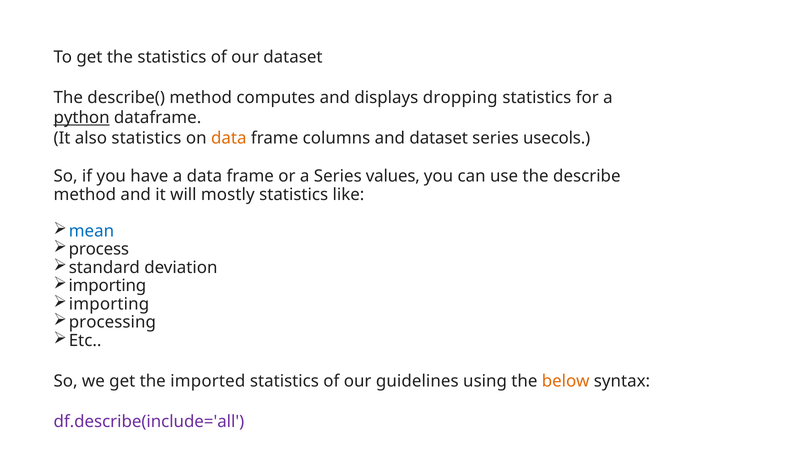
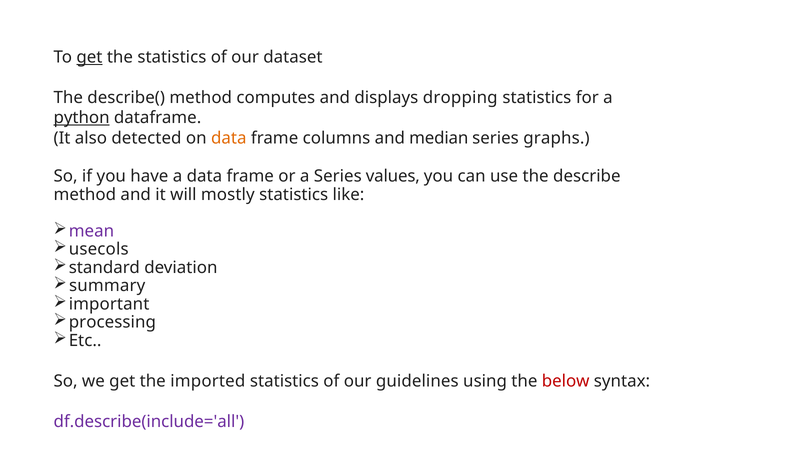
get at (89, 57) underline: none -> present
also statistics: statistics -> detected
and dataset: dataset -> median
usecols: usecols -> graphs
mean colour: blue -> purple
process: process -> usecols
importing at (107, 286): importing -> summary
importing at (109, 304): importing -> important
below colour: orange -> red
